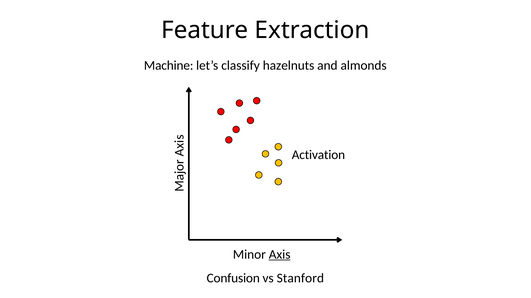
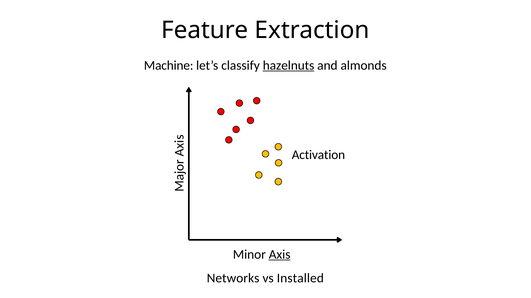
hazelnuts underline: none -> present
Confusion: Confusion -> Networks
Stanford: Stanford -> Installed
